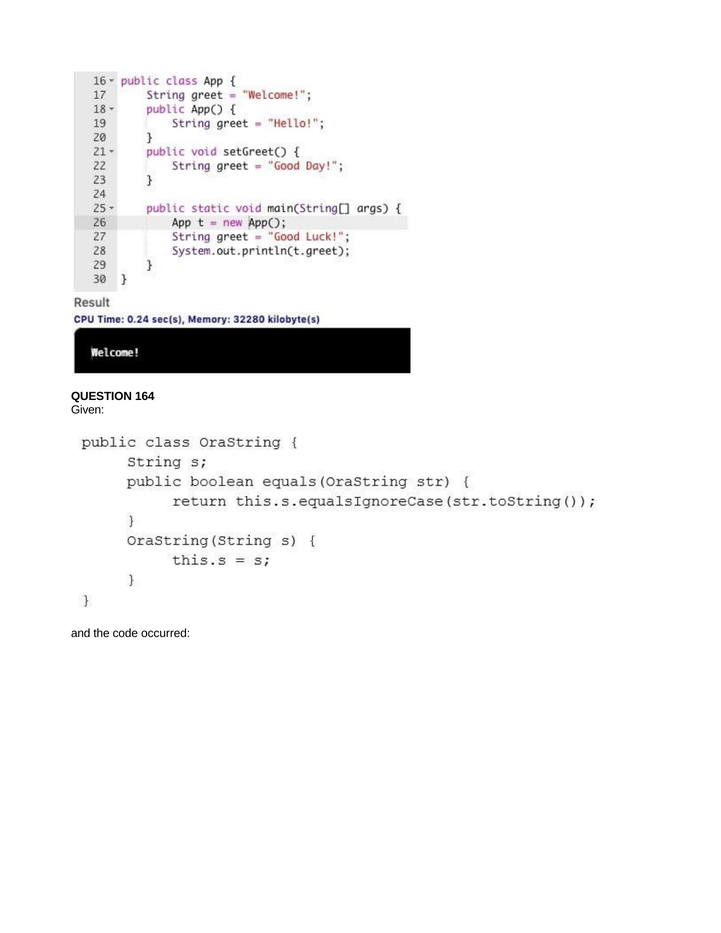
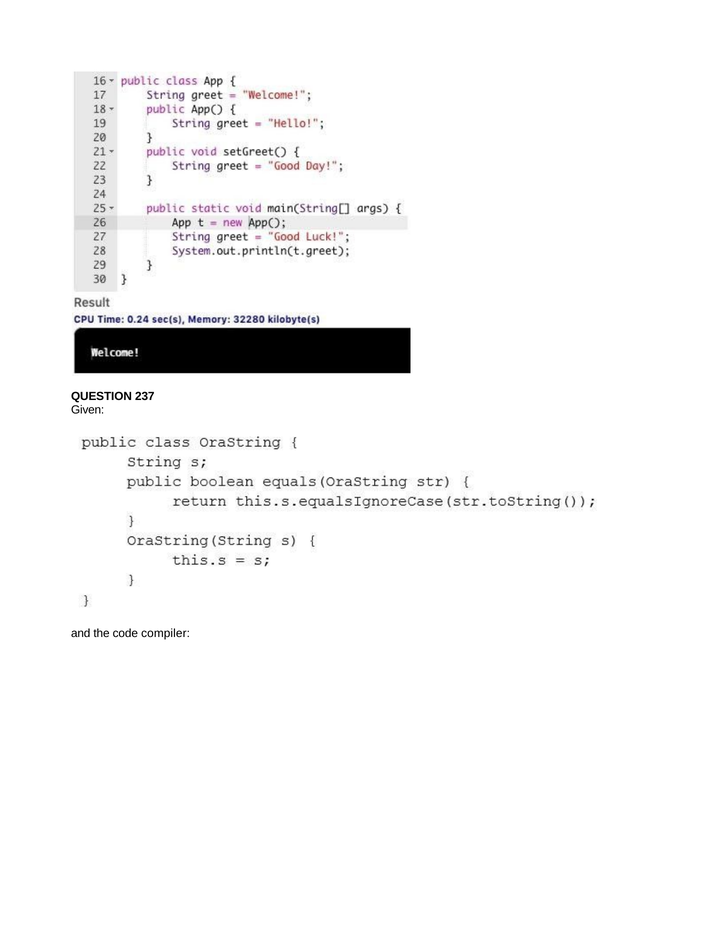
164: 164 -> 237
occurred: occurred -> compiler
